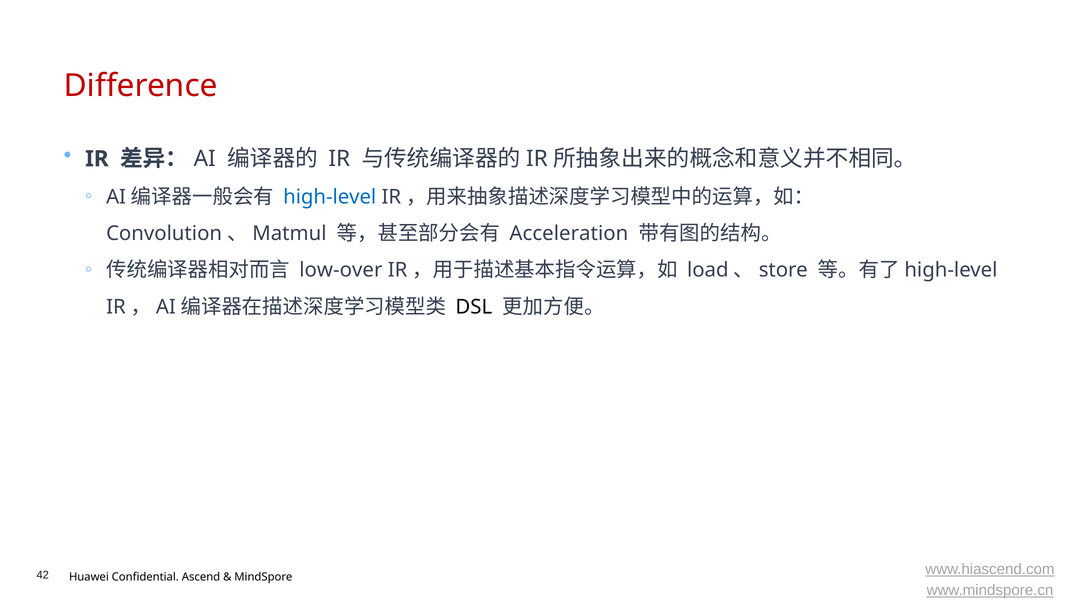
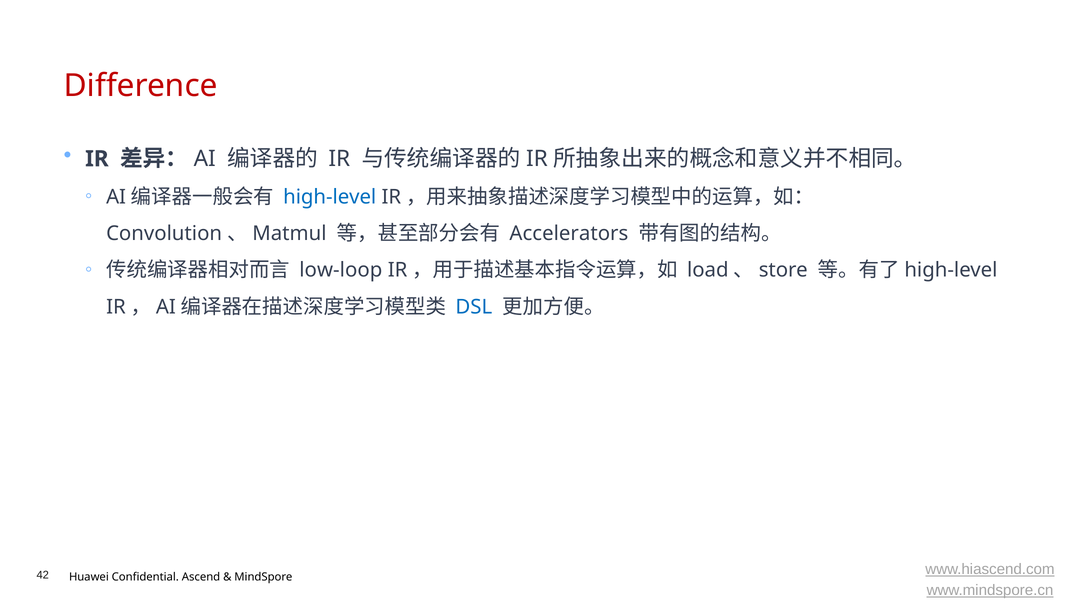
Acceleration: Acceleration -> Accelerators
low-over: low-over -> low-loop
DSL colour: black -> blue
